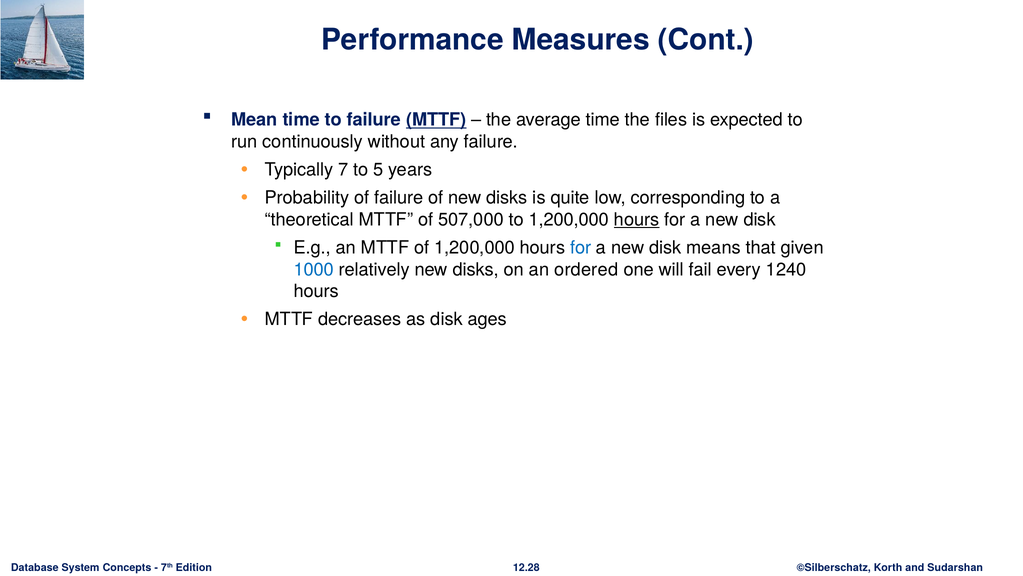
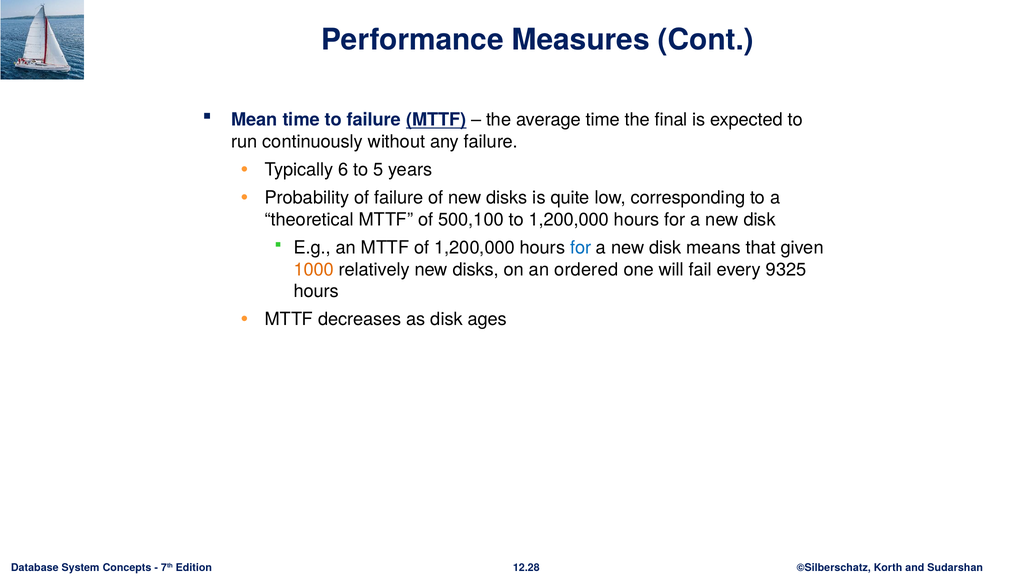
files: files -> final
7: 7 -> 6
507,000: 507,000 -> 500,100
hours at (637, 219) underline: present -> none
1000 colour: blue -> orange
1240: 1240 -> 9325
